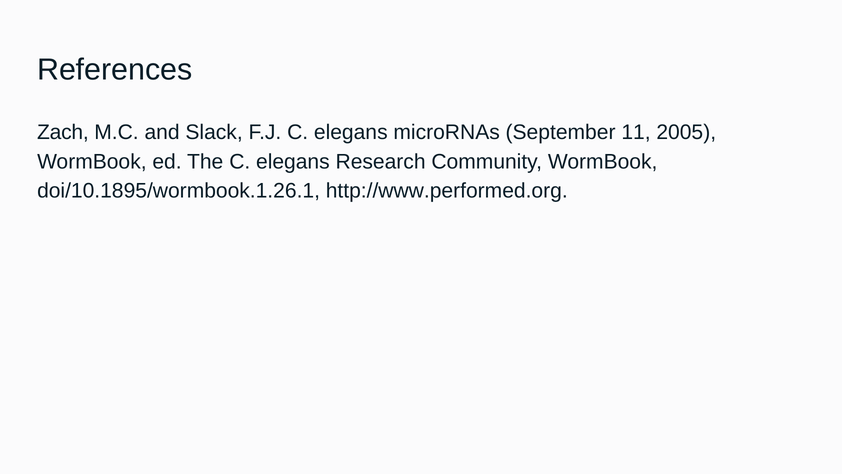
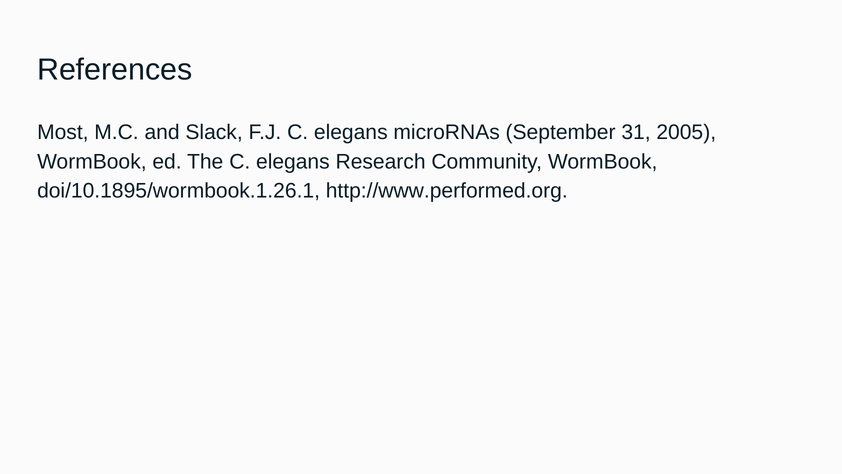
Zach: Zach -> Most
11: 11 -> 31
